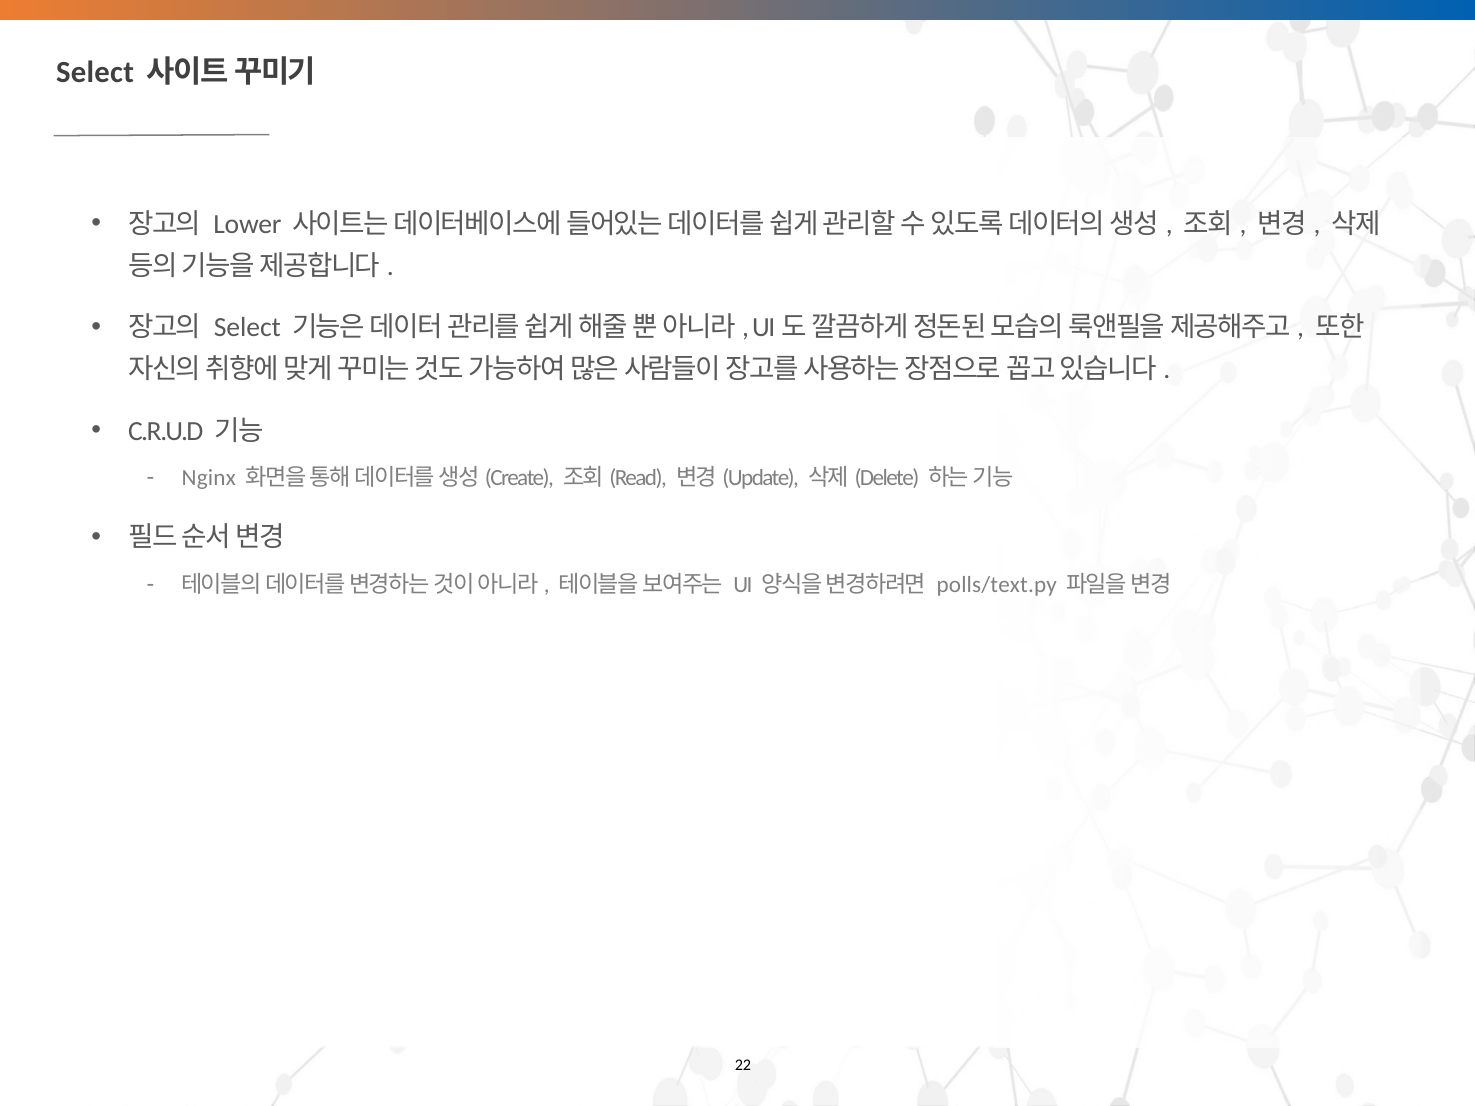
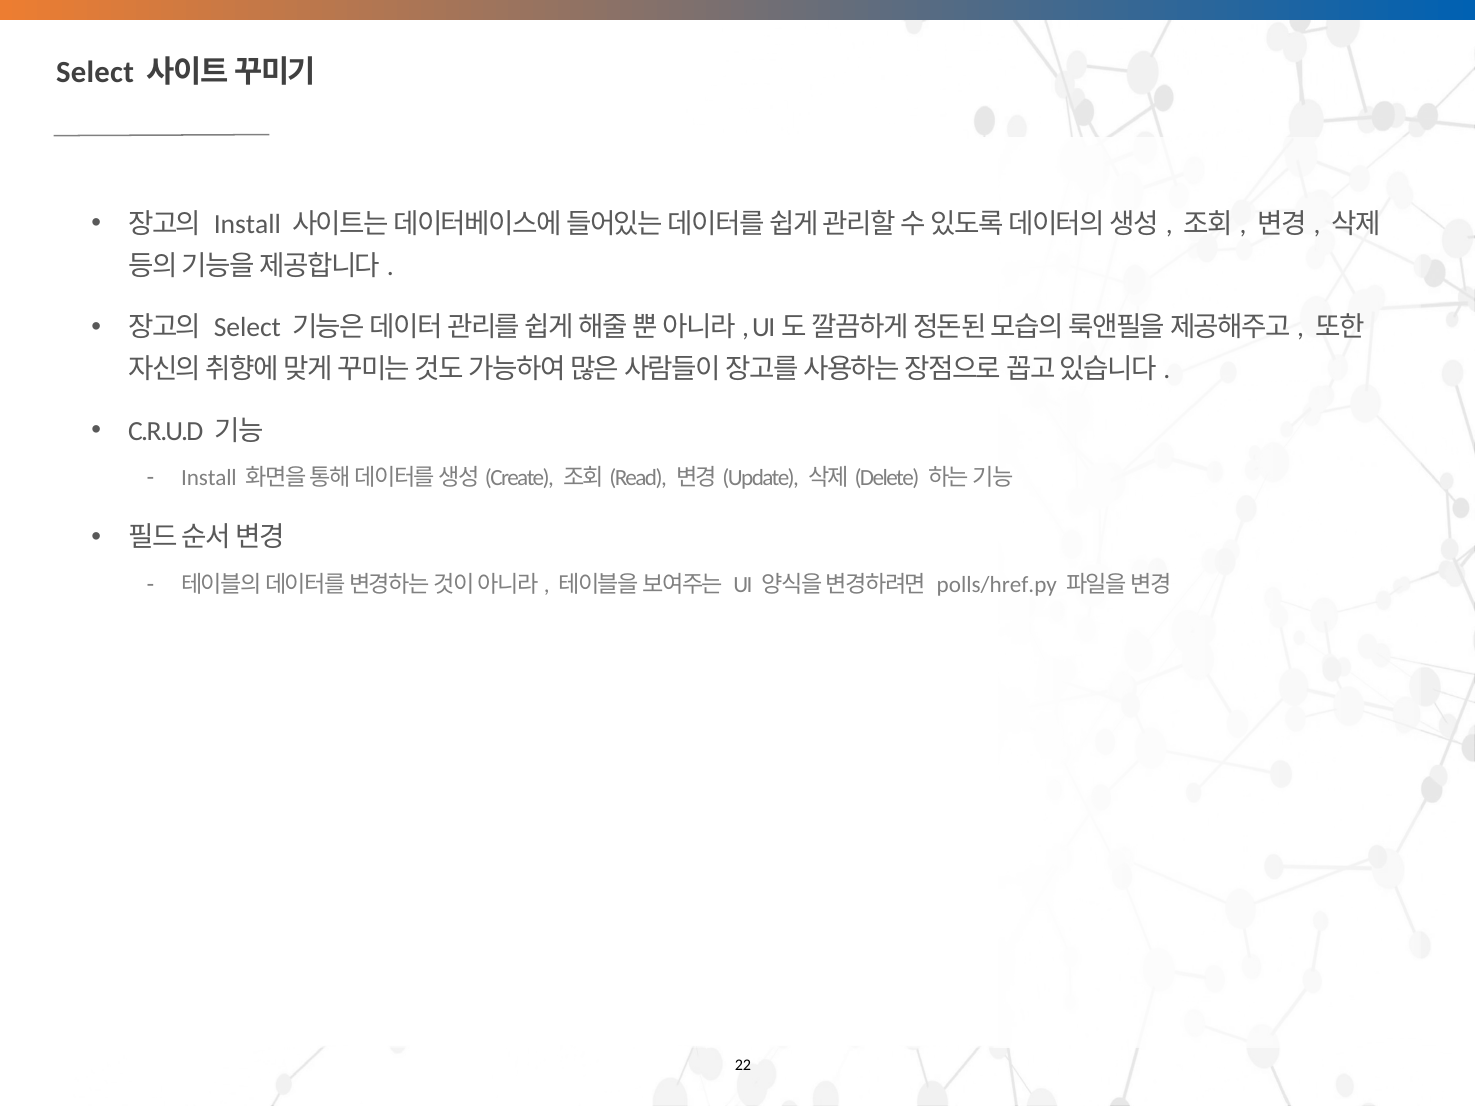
Lower at (247, 225): Lower -> Install
Nginx at (209, 478): Nginx -> Install
polls/text.py: polls/text.py -> polls/href.py
